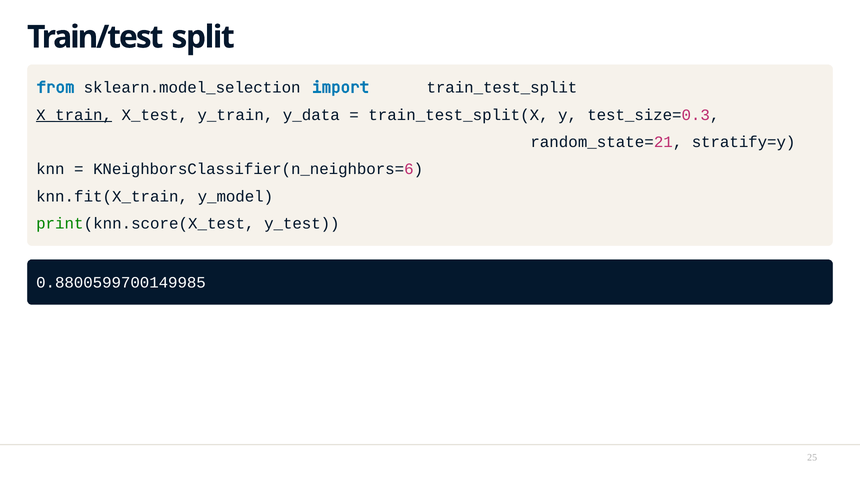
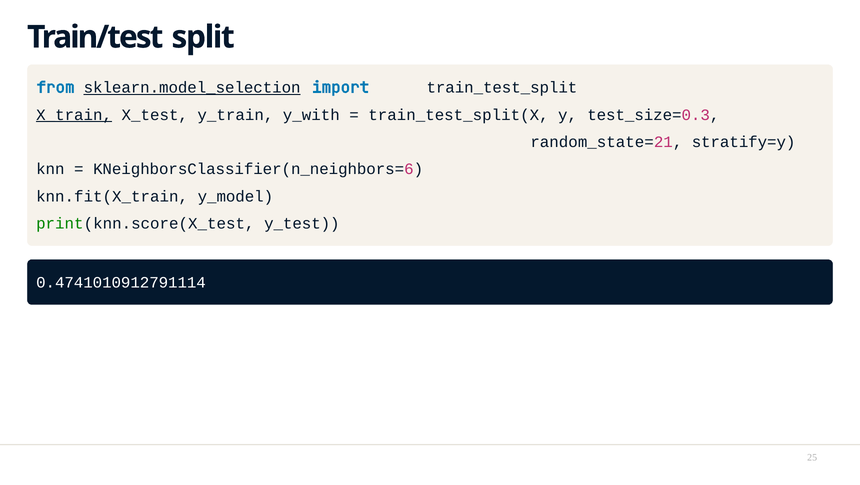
sklearn.model_selection underline: none -> present
y_data: y_data -> y_with
0.8800599700149985: 0.8800599700149985 -> 0.4741010912791114
